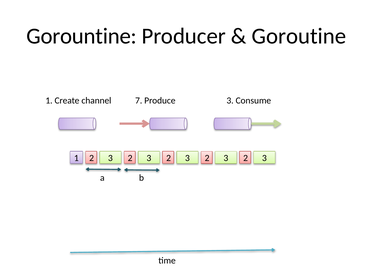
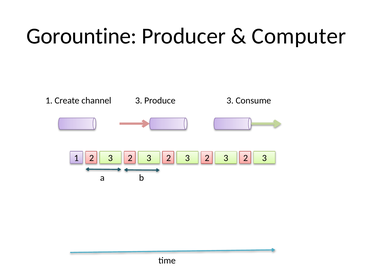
Goroutine: Goroutine -> Computer
channel 7: 7 -> 3
